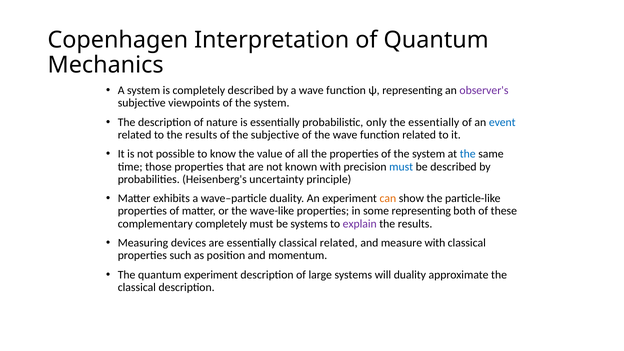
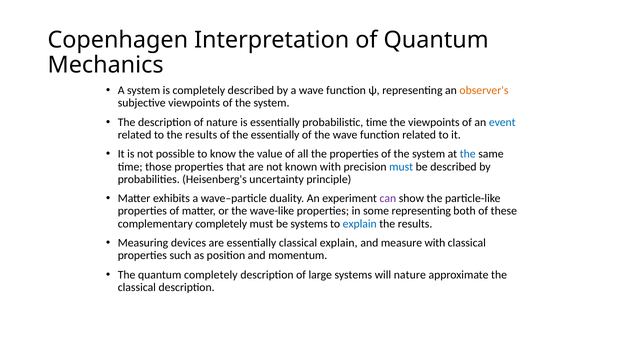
observer's colour: purple -> orange
probabilistic only: only -> time
the essentially: essentially -> viewpoints
the subjective: subjective -> essentially
can colour: orange -> purple
explain at (360, 224) colour: purple -> blue
classical related: related -> explain
quantum experiment: experiment -> completely
will duality: duality -> nature
